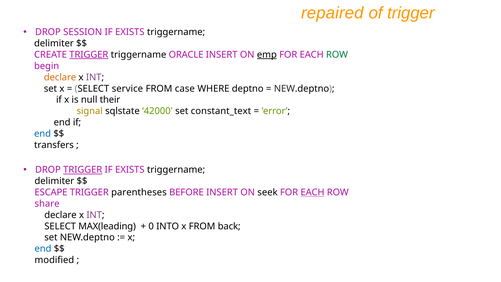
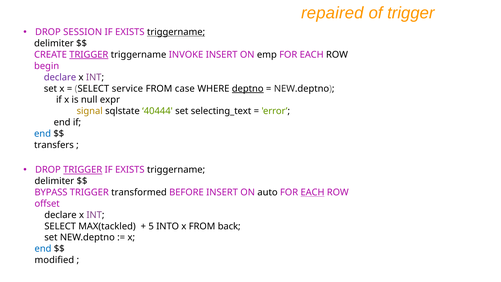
triggername at (176, 32) underline: none -> present
ORACLE: ORACLE -> INVOKE
emp underline: present -> none
ROW at (337, 55) colour: green -> black
declare at (60, 77) colour: orange -> purple
deptno underline: none -> present
their: their -> expr
42000: 42000 -> 40444
constant_text: constant_text -> selecting_text
ESCAPE: ESCAPE -> BYPASS
parentheses: parentheses -> transformed
seek: seek -> auto
share: share -> offset
MAX(leading: MAX(leading -> MAX(tackled
0: 0 -> 5
